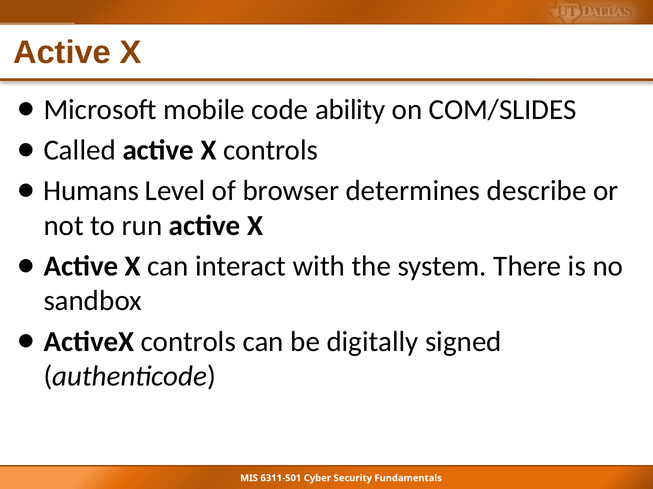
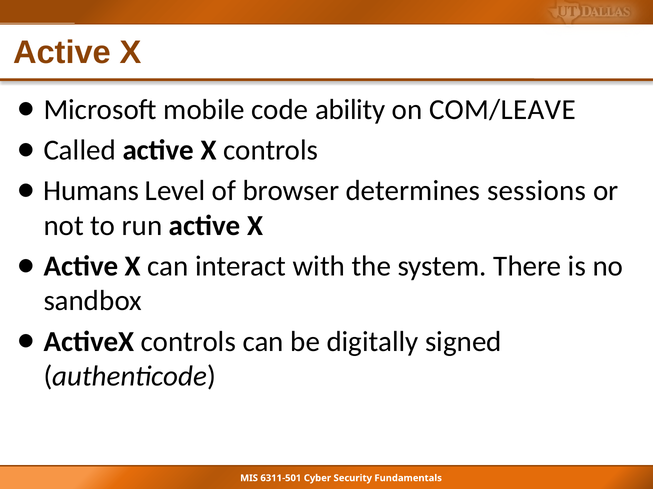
COM/SLIDES: COM/SLIDES -> COM/LEAVE
describe: describe -> sessions
